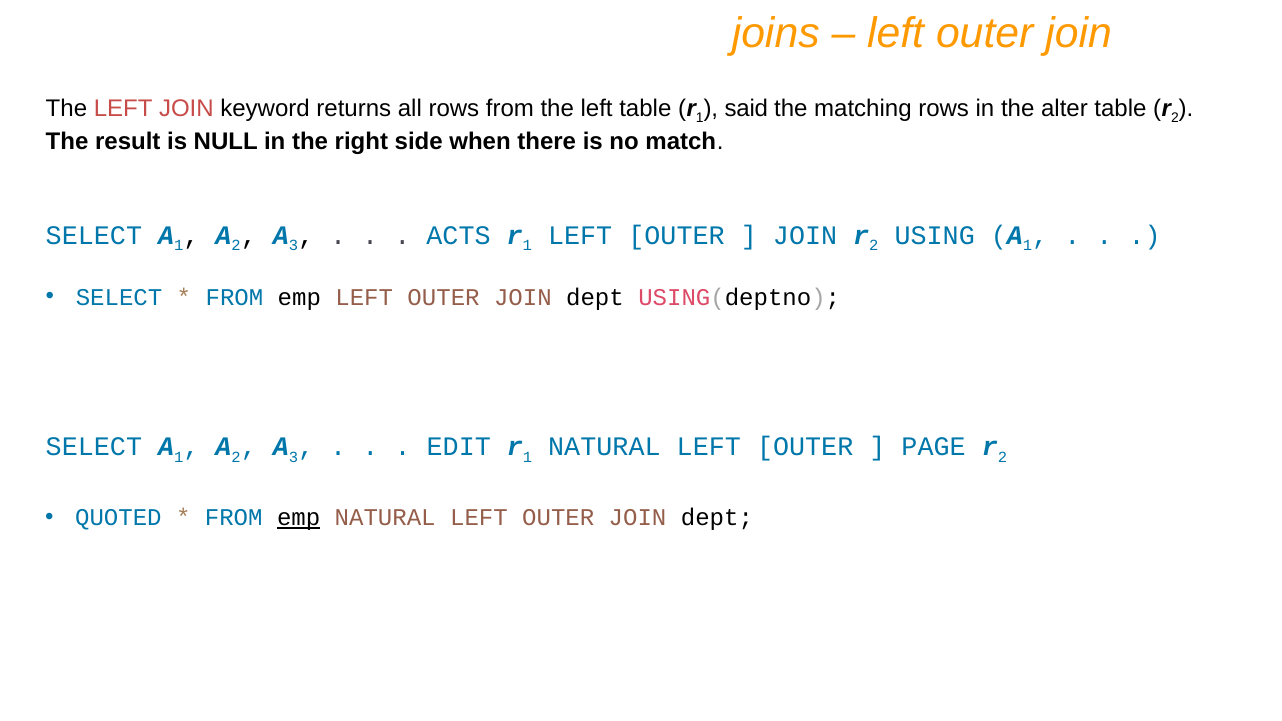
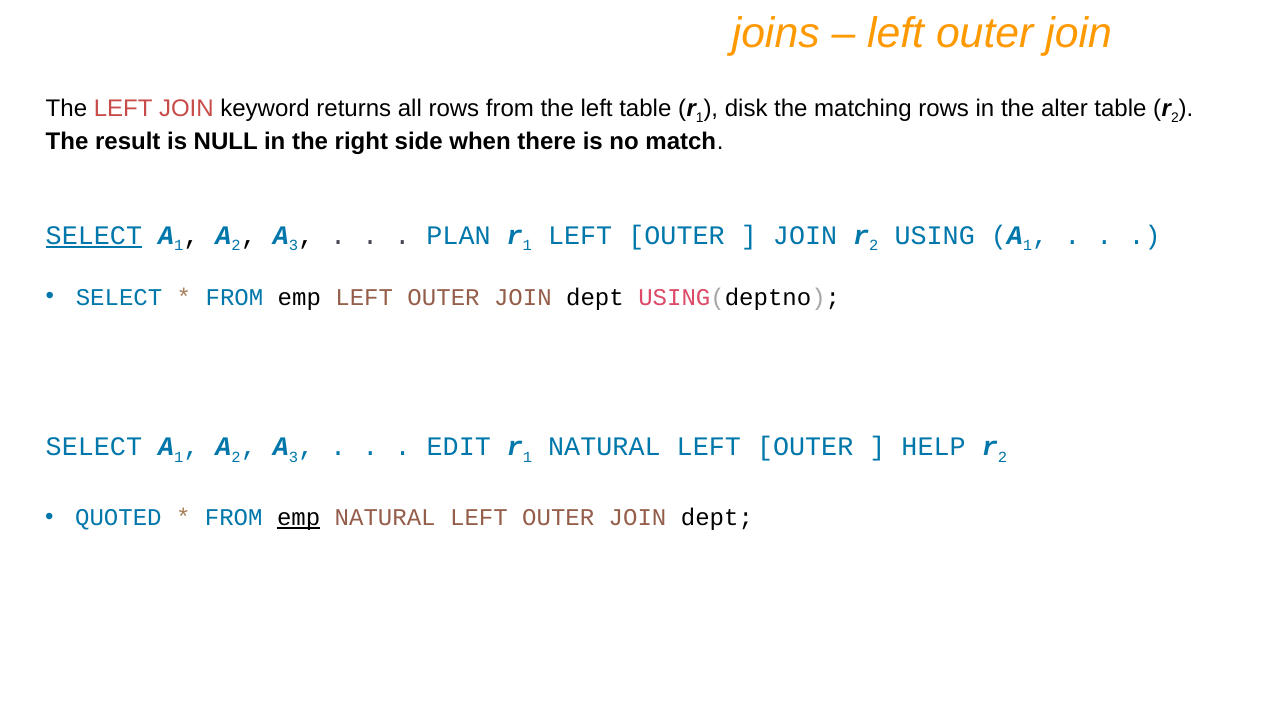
said: said -> disk
SELECT at (94, 235) underline: none -> present
ACTS: ACTS -> PLAN
PAGE: PAGE -> HELP
